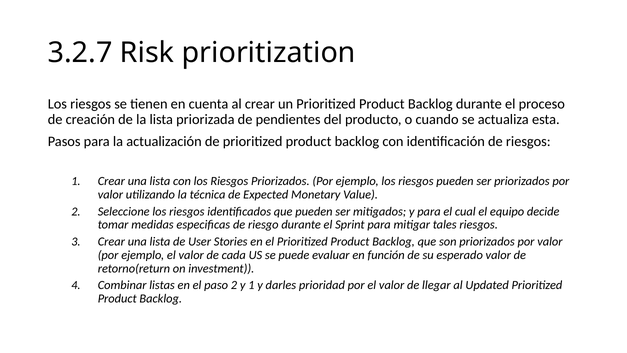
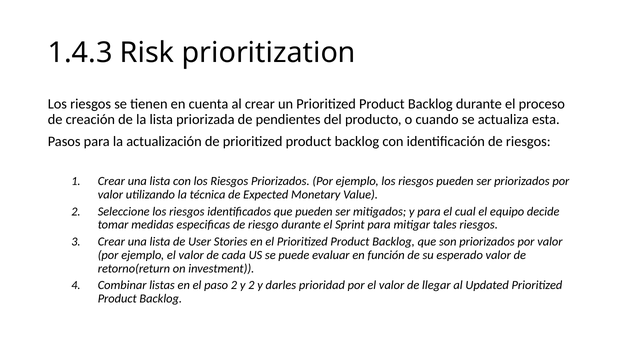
3.2.7: 3.2.7 -> 1.4.3
y 1: 1 -> 2
